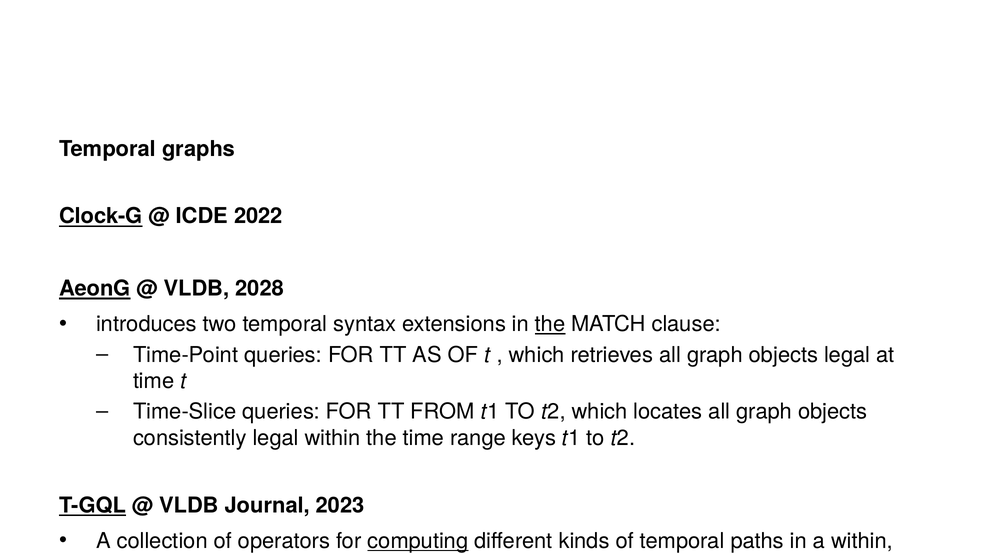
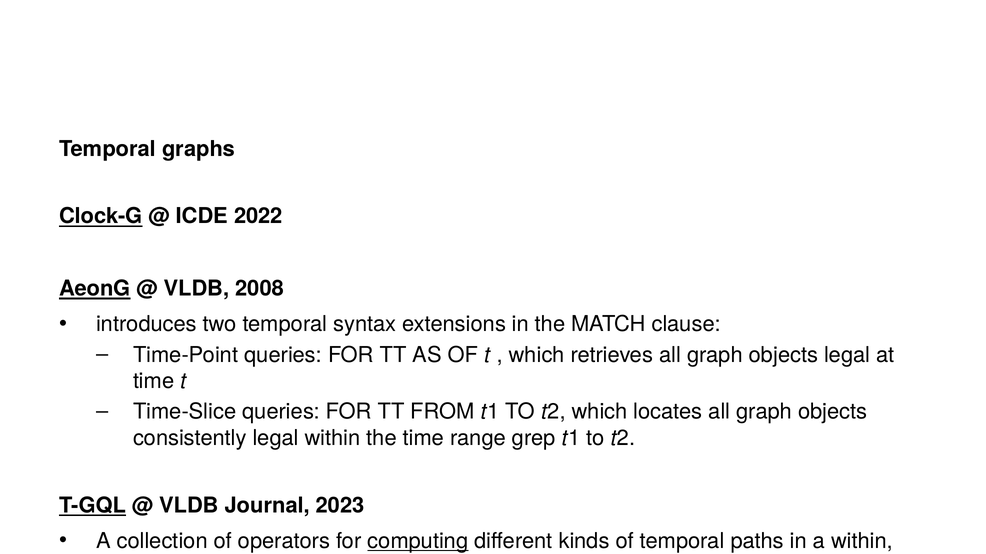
2028: 2028 -> 2008
the at (550, 325) underline: present -> none
keys: keys -> grep
